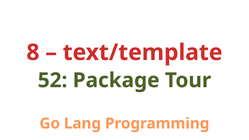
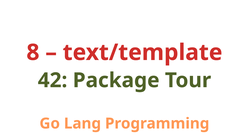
52: 52 -> 42
